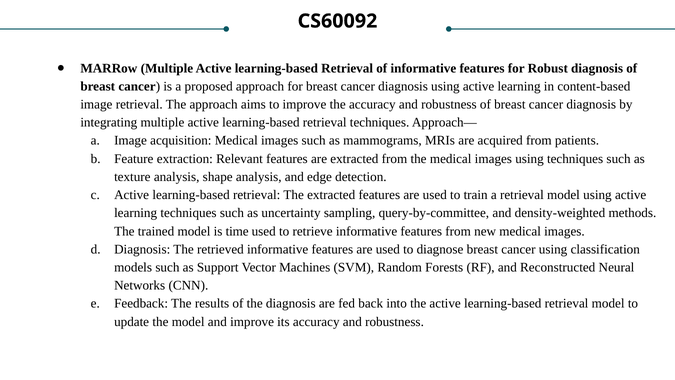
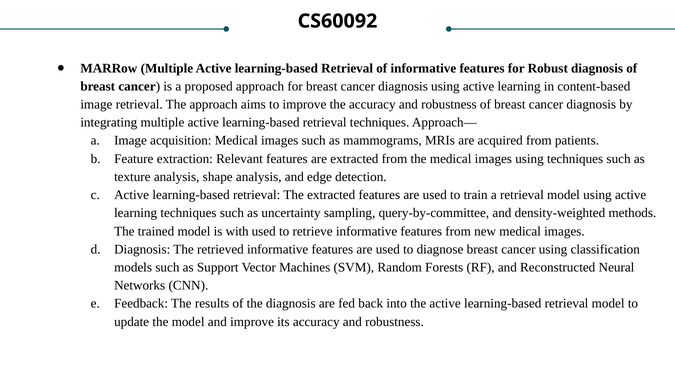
time: time -> with
